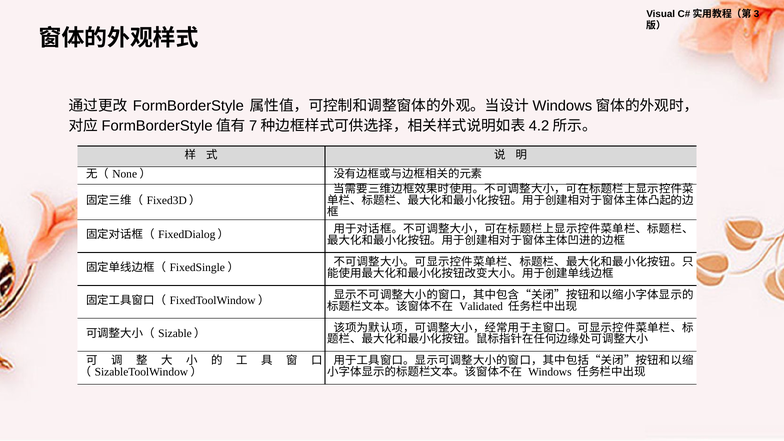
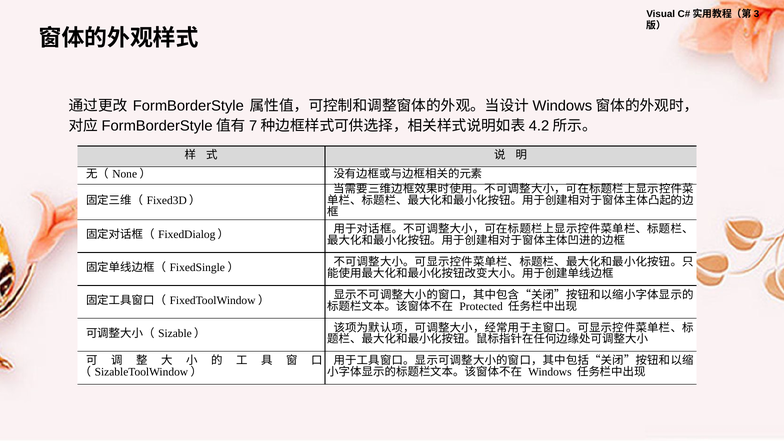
Validated: Validated -> Protected
